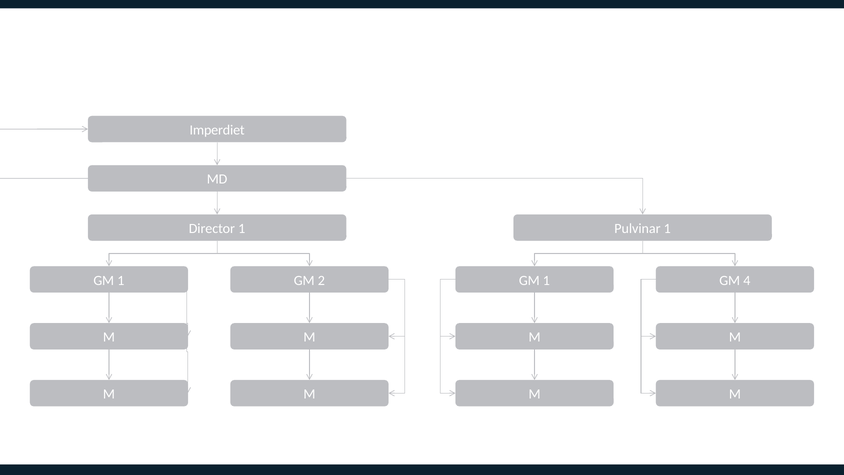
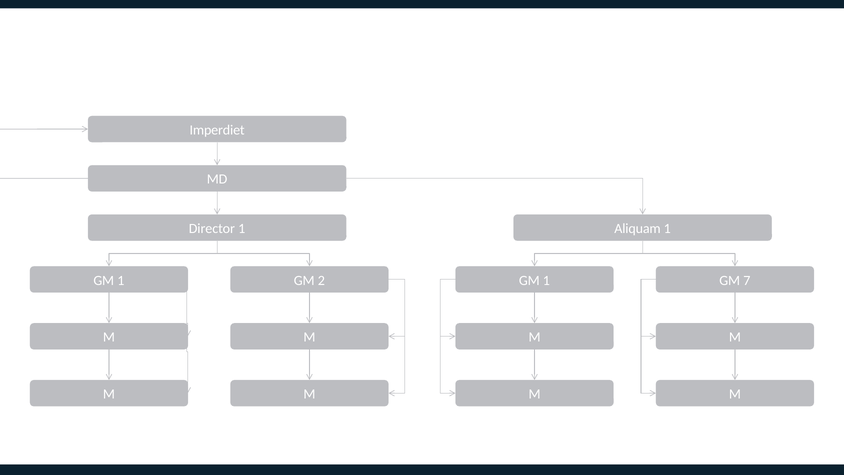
Pulvinar: Pulvinar -> Aliquam
4: 4 -> 7
